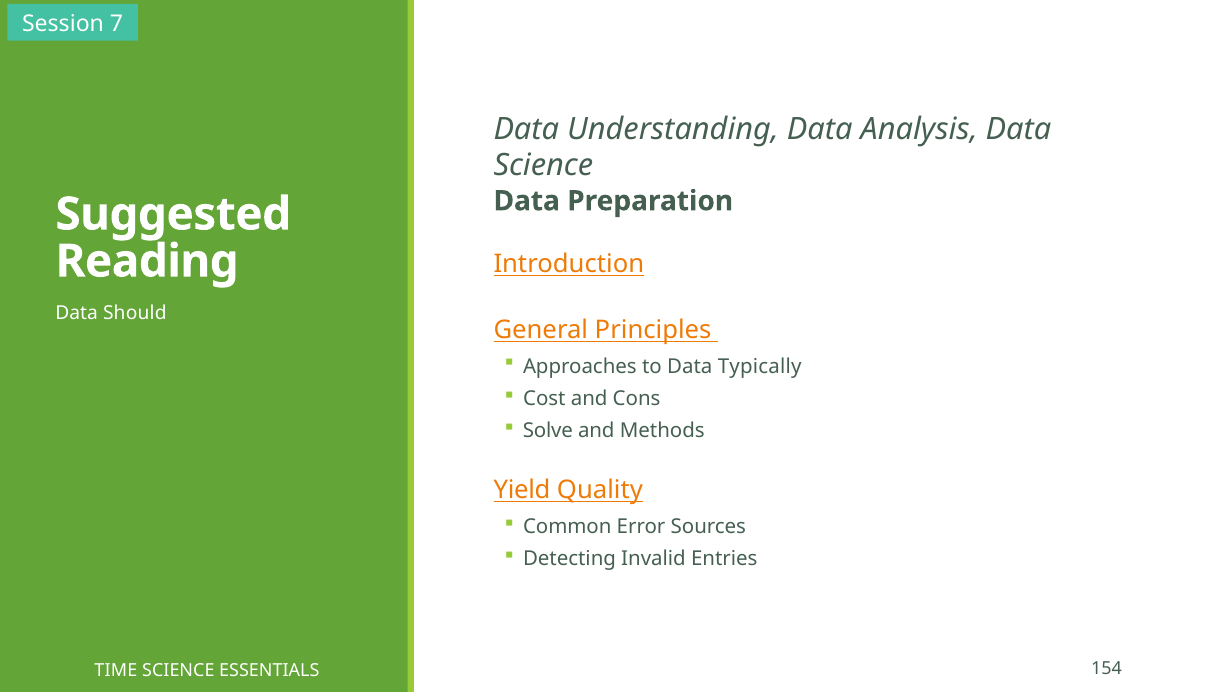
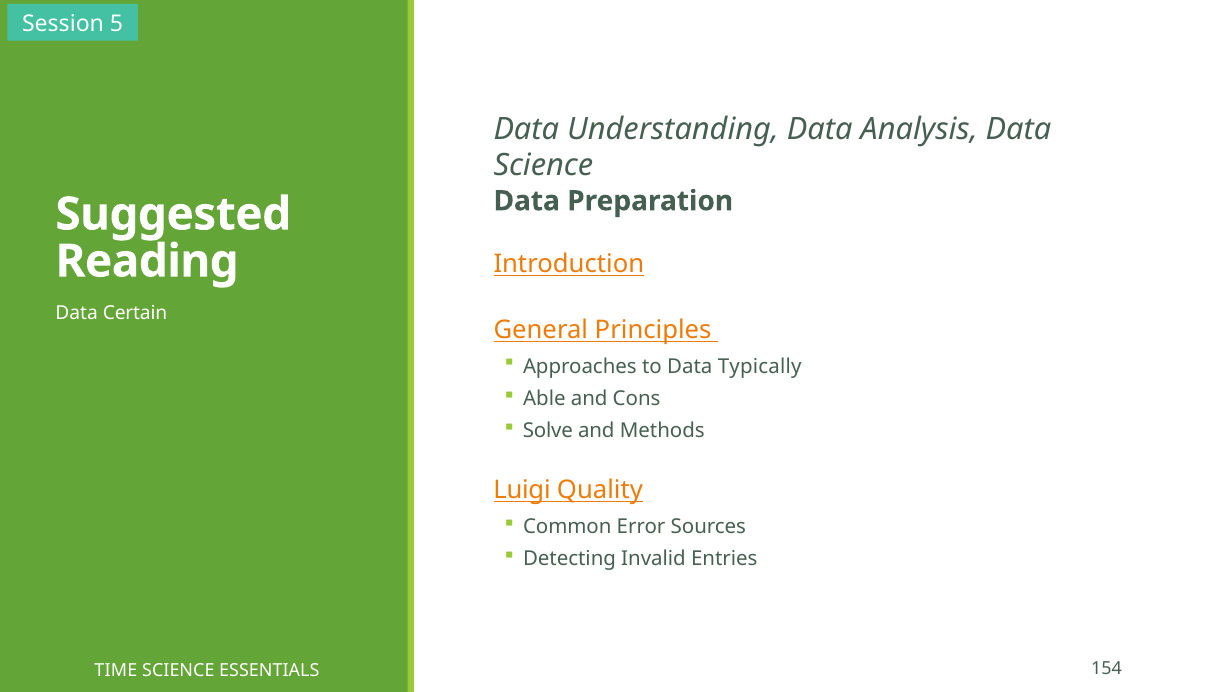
7: 7 -> 5
Should: Should -> Certain
Cost: Cost -> Able
Yield: Yield -> Luigi
